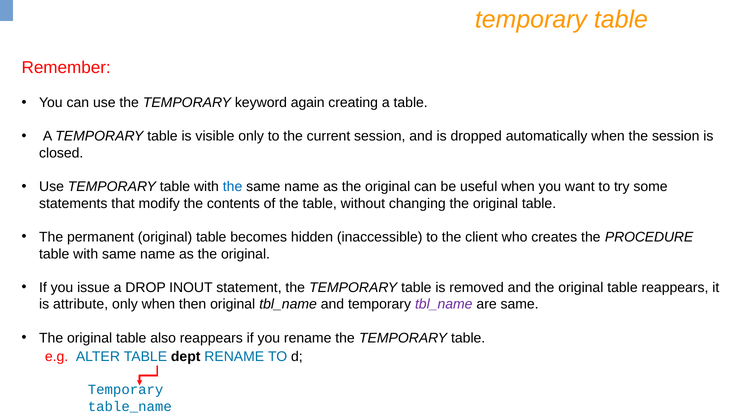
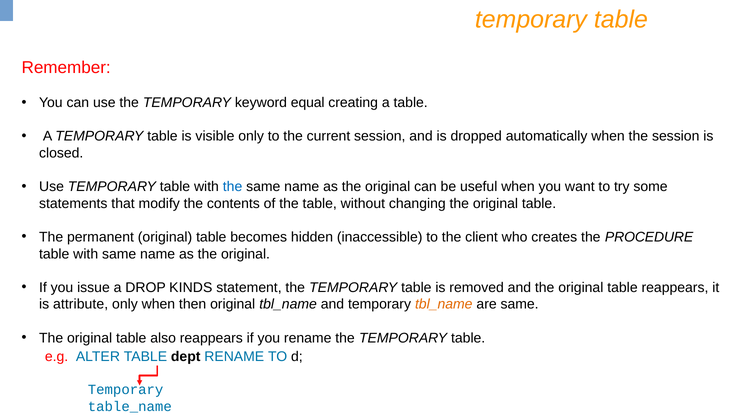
again: again -> equal
INOUT: INOUT -> KINDS
tbl_name at (444, 304) colour: purple -> orange
